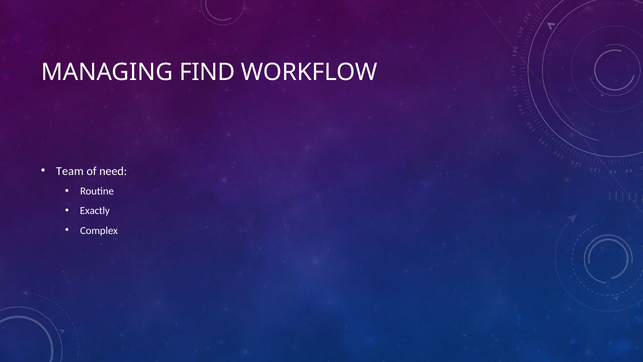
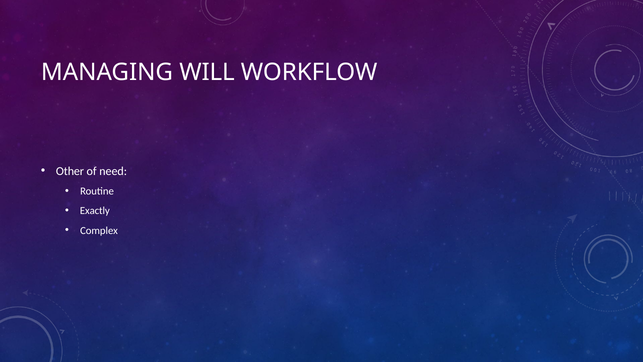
FIND: FIND -> WILL
Team: Team -> Other
